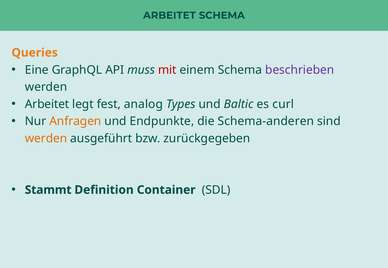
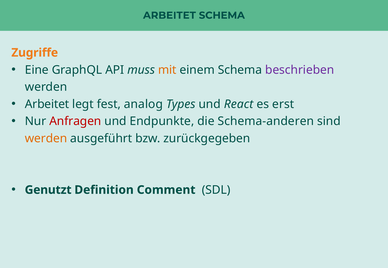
Queries: Queries -> Zugriffe
mit colour: red -> orange
Baltic: Baltic -> React
curl: curl -> erst
Anfragen colour: orange -> red
Stammt: Stammt -> Genutzt
Container: Container -> Comment
